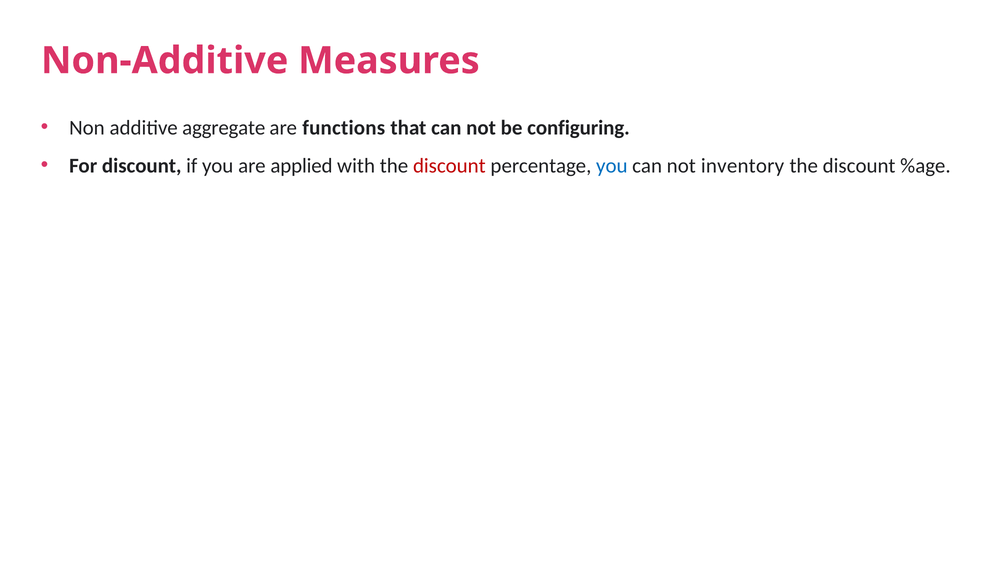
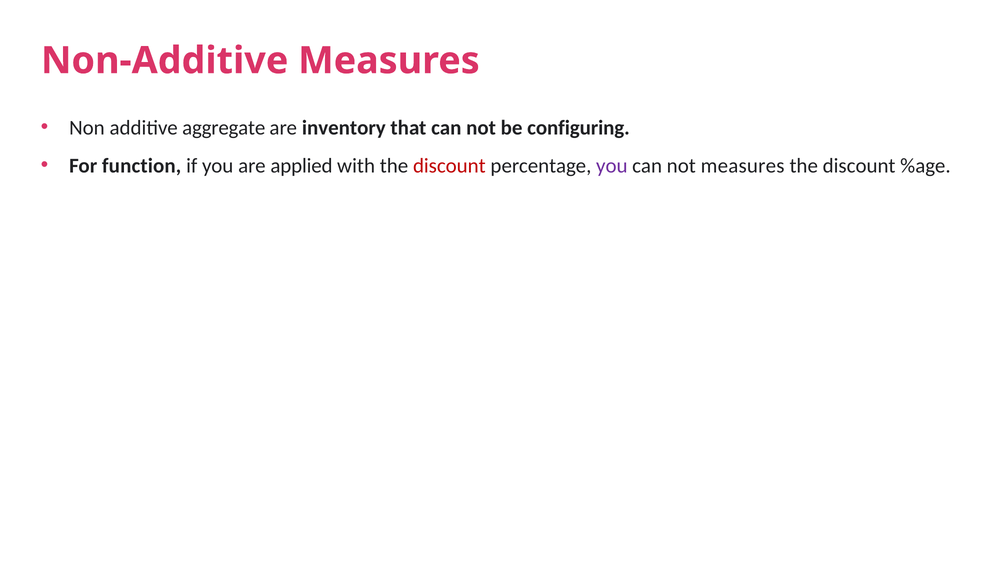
functions: functions -> inventory
For discount: discount -> function
you at (612, 166) colour: blue -> purple
not inventory: inventory -> measures
